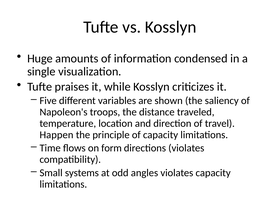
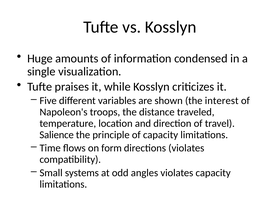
saliency: saliency -> interest
Happen: Happen -> Salience
